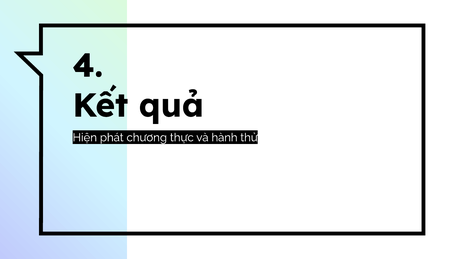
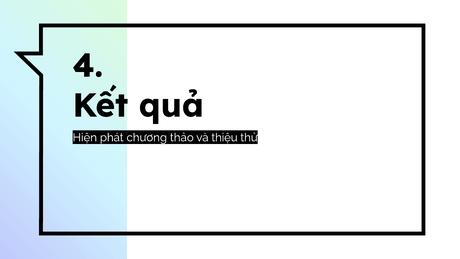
thực: thực -> thảo
hành: hành -> thiệu
